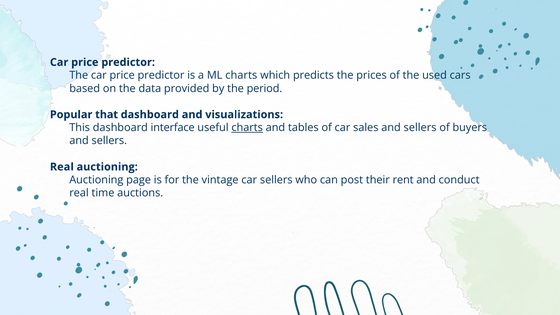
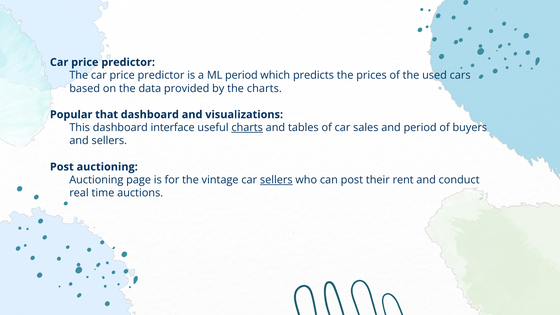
ML charts: charts -> period
the period: period -> charts
sales and sellers: sellers -> period
Real at (62, 167): Real -> Post
sellers at (276, 180) underline: none -> present
